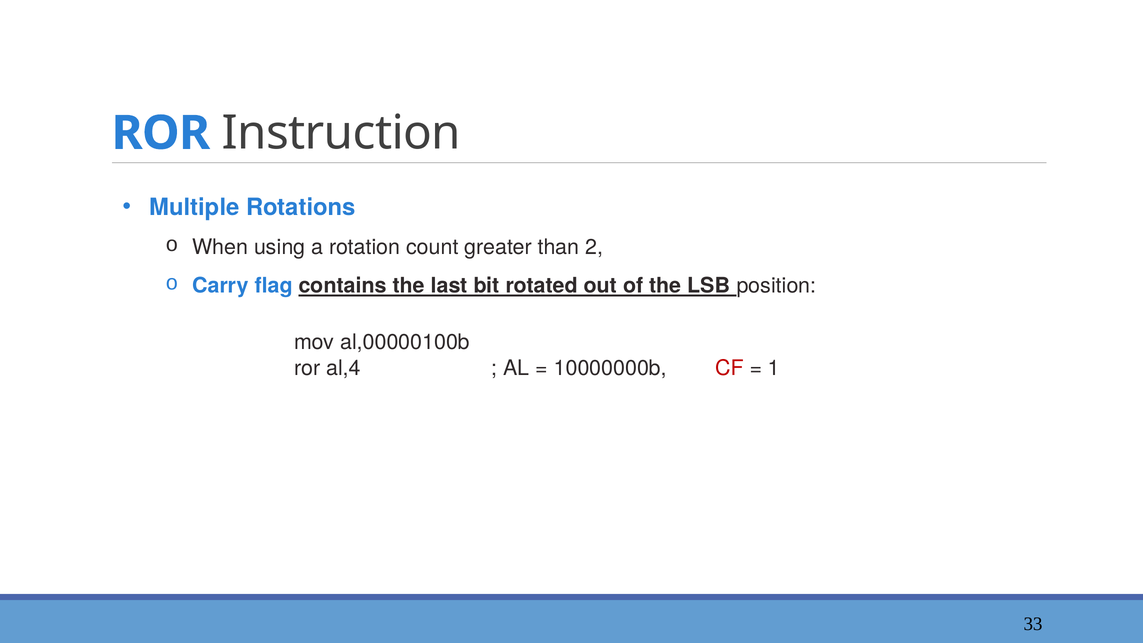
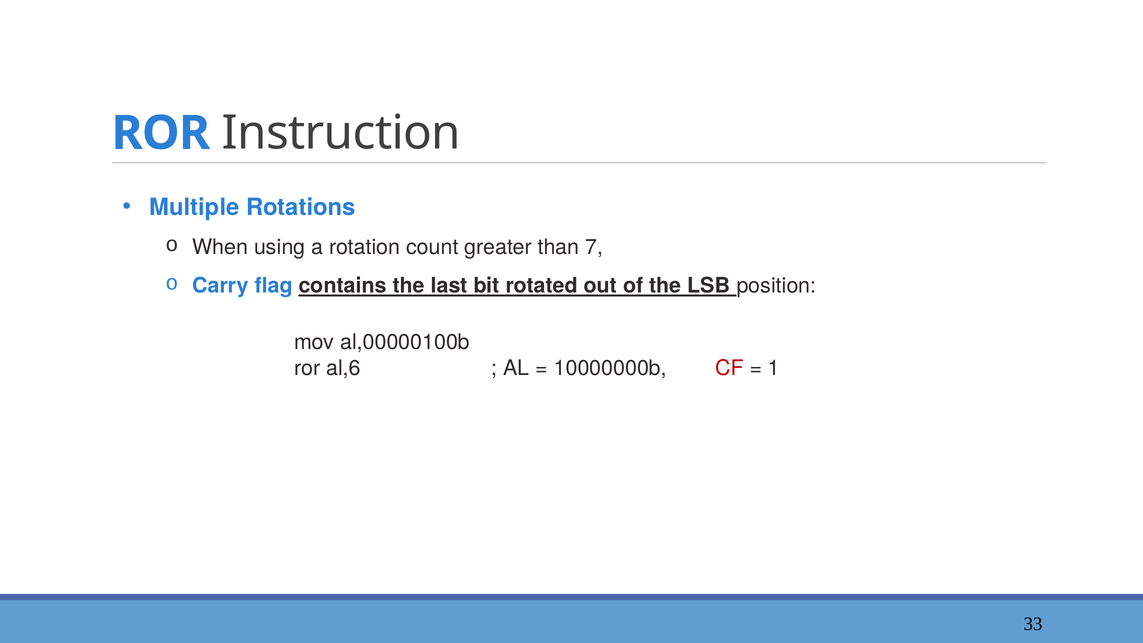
2: 2 -> 7
al,4: al,4 -> al,6
